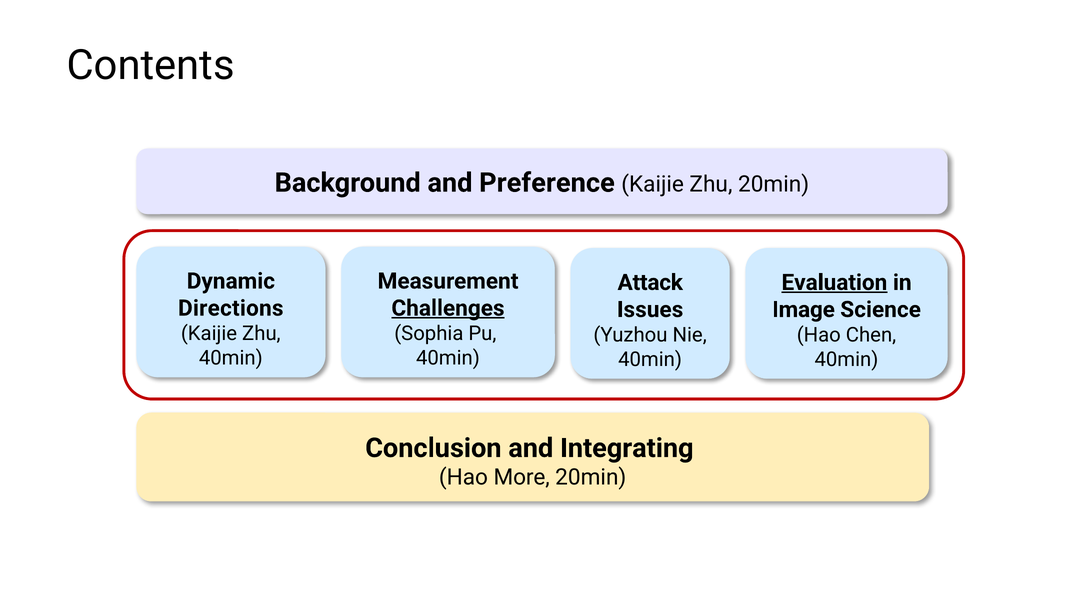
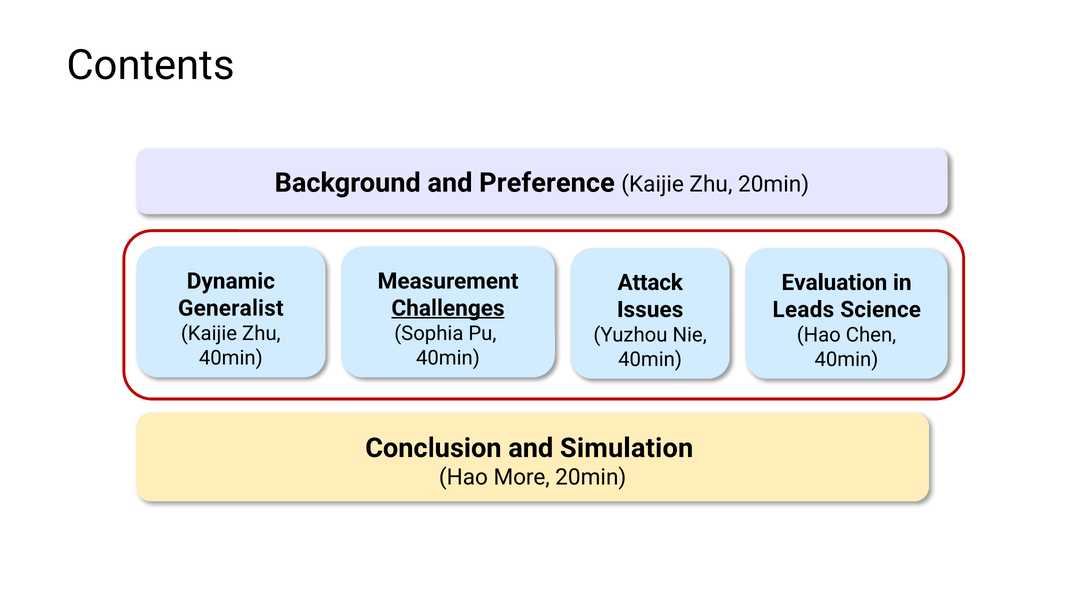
Evaluation underline: present -> none
Directions: Directions -> Generalist
Image: Image -> Leads
Integrating: Integrating -> Simulation
